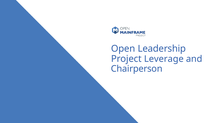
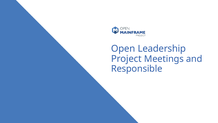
Leverage: Leverage -> Meetings
Chairperson: Chairperson -> Responsible
